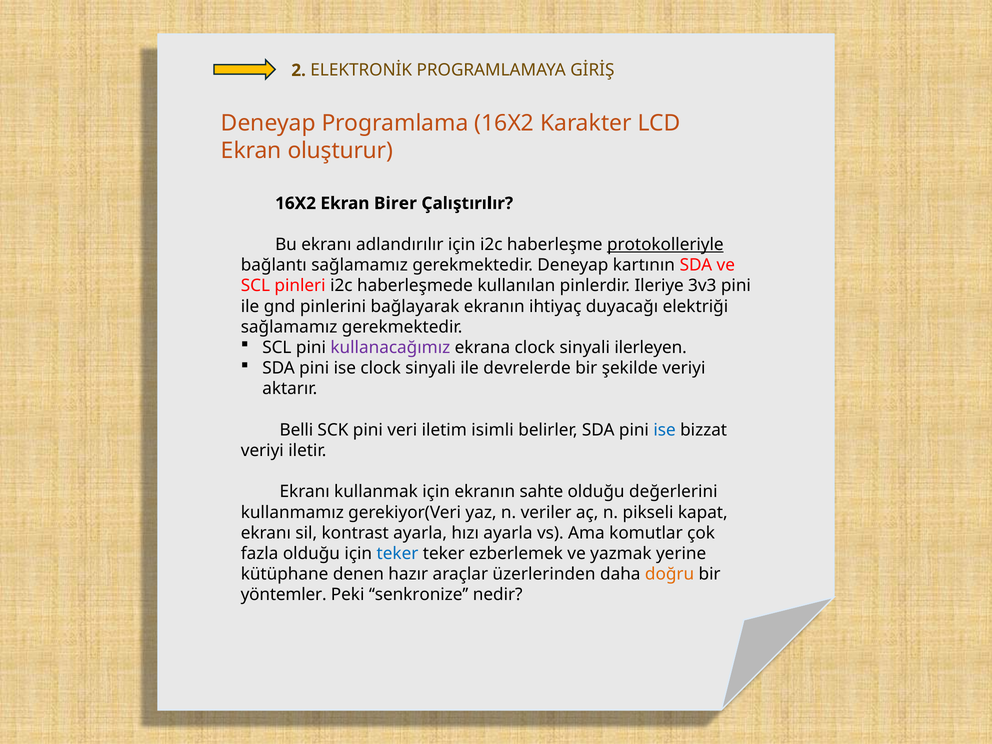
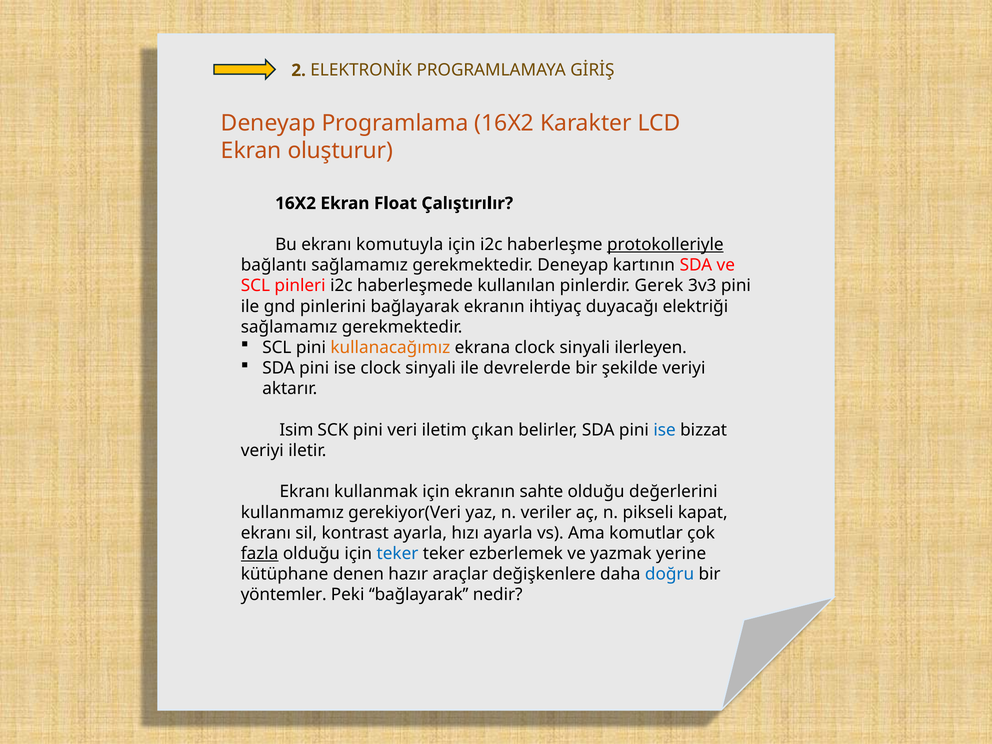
Birer: Birer -> Float
adlandırılır: adlandırılır -> komutuyla
Ileriye: Ileriye -> Gerek
kullanacağımız colour: purple -> orange
Belli: Belli -> Isim
isimli: isimli -> çıkan
fazla underline: none -> present
üzerlerinden: üzerlerinden -> değişkenlere
doğru colour: orange -> blue
Peki senkronize: senkronize -> bağlayarak
